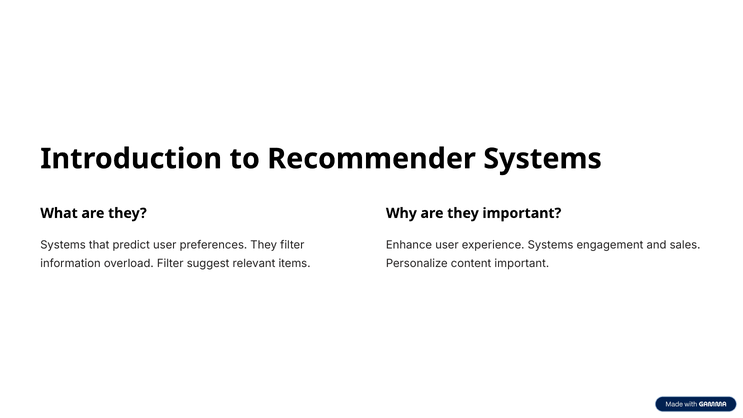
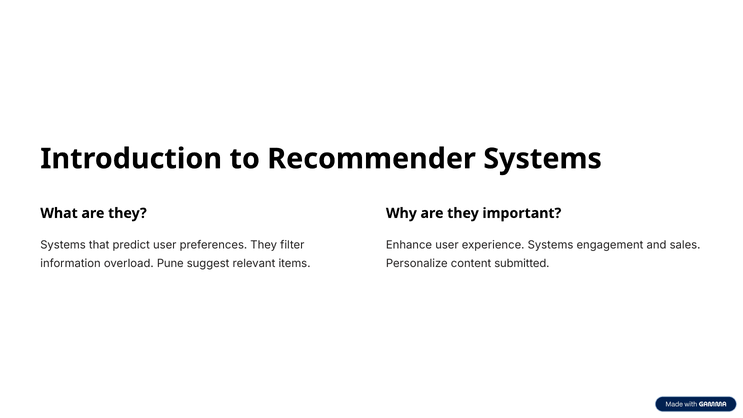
overload Filter: Filter -> Pune
content important: important -> submitted
